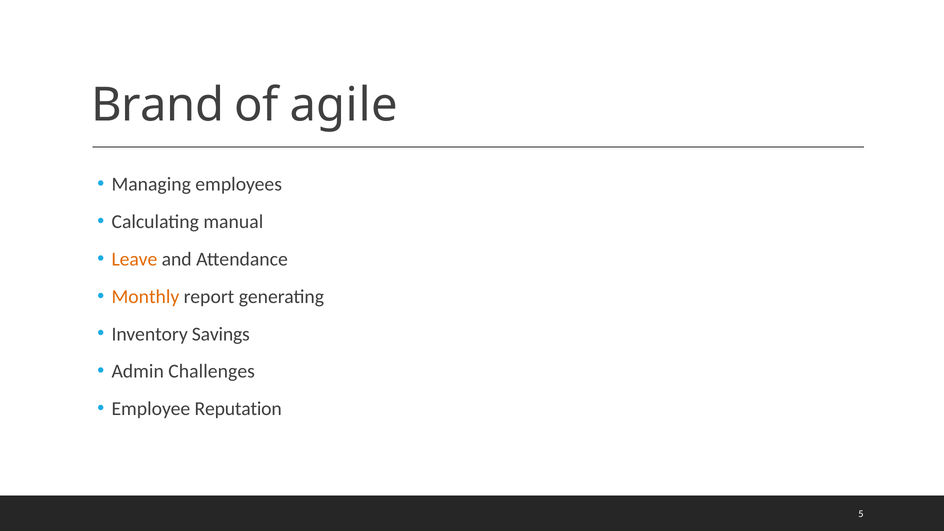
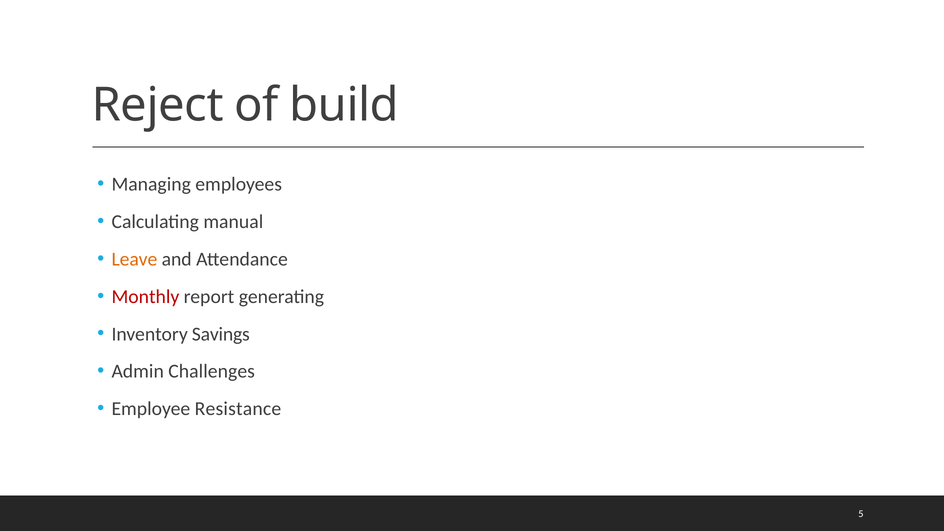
Brand: Brand -> Reject
agile: agile -> build
Monthly colour: orange -> red
Reputation: Reputation -> Resistance
